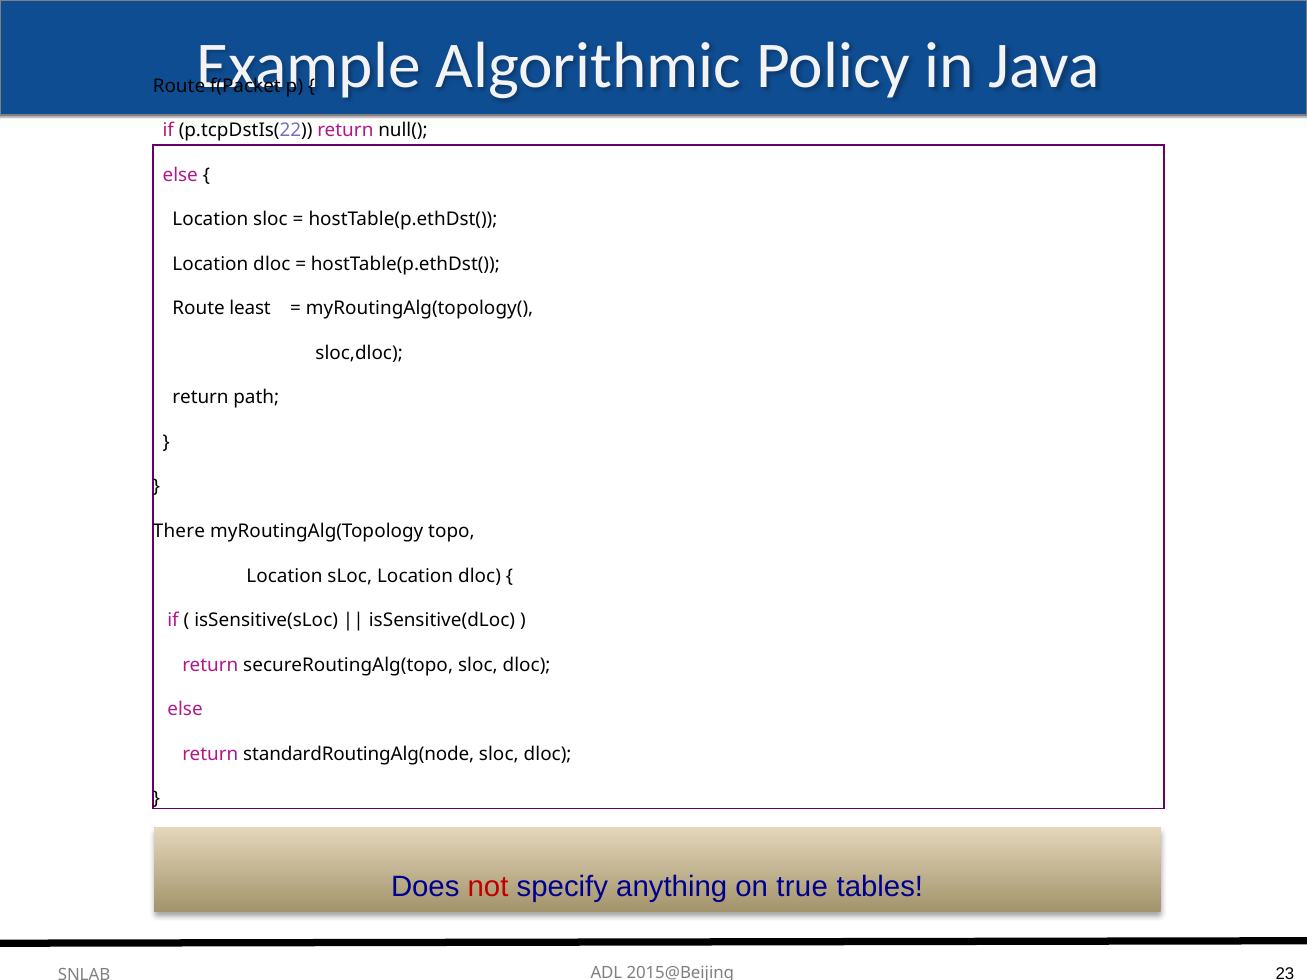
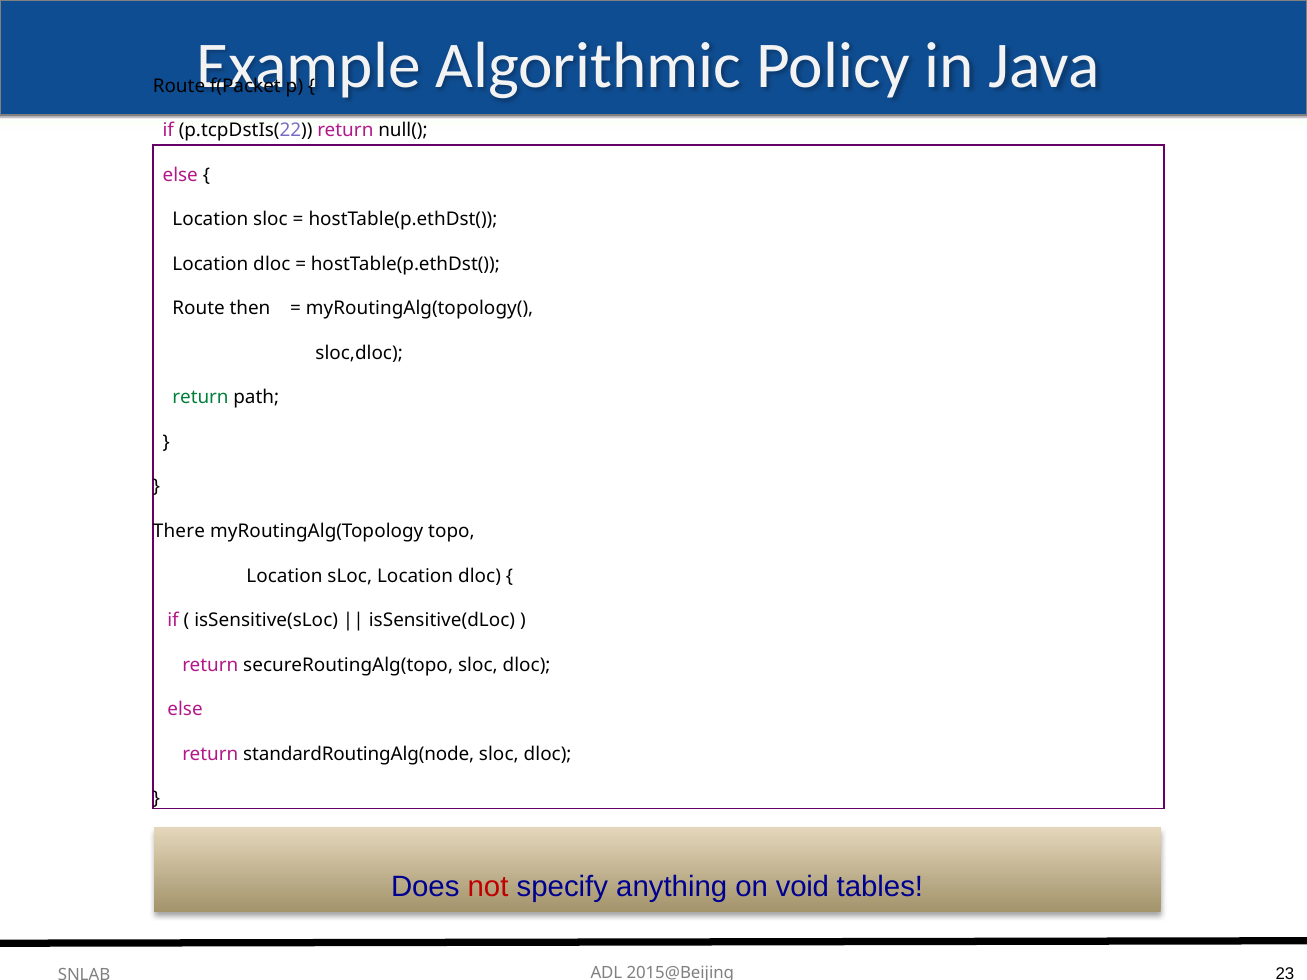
least: least -> then
return at (201, 398) colour: black -> green
true: true -> void
